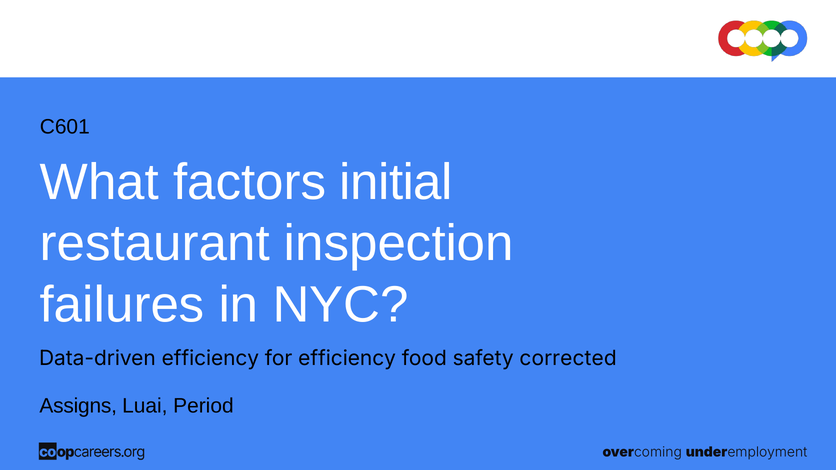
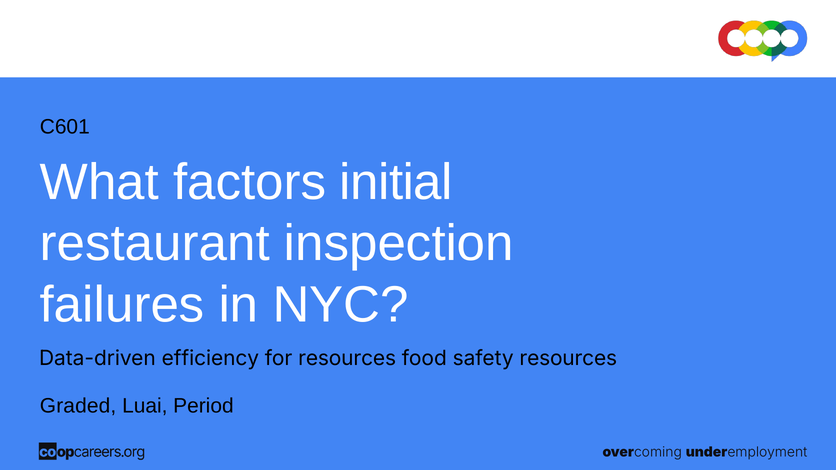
for efficiency: efficiency -> resources
safety corrected: corrected -> resources
Assigns: Assigns -> Graded
